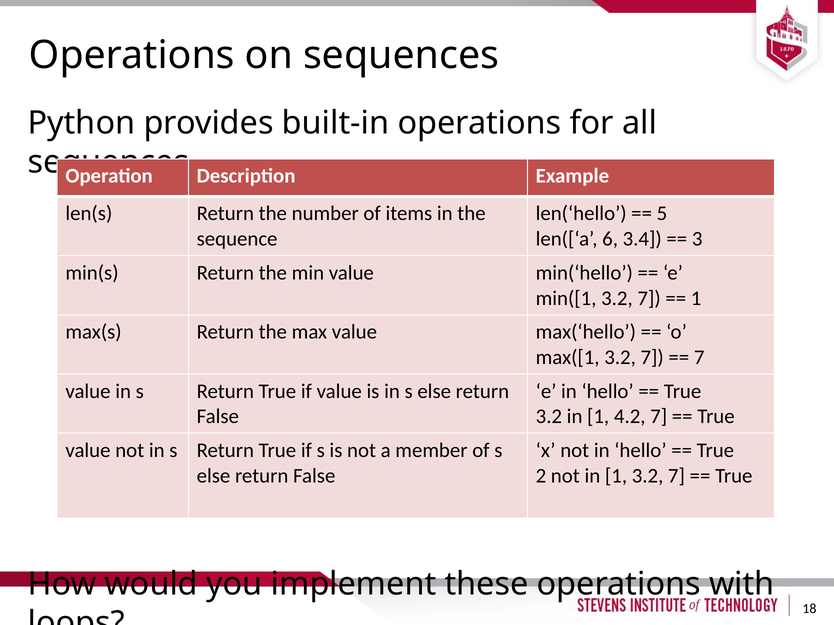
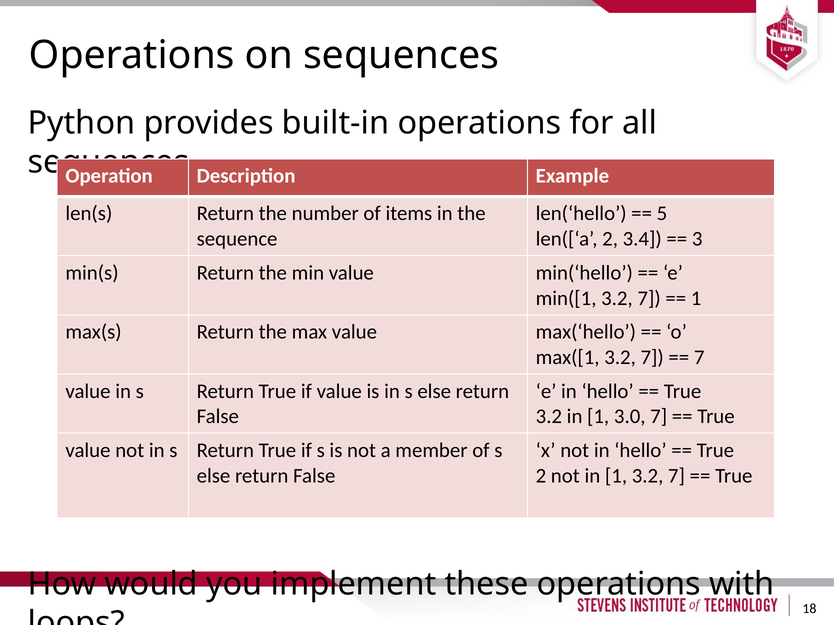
len([‘a 6: 6 -> 2
4.2: 4.2 -> 3.0
